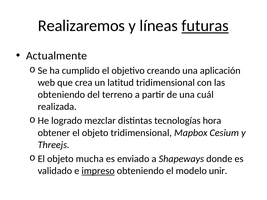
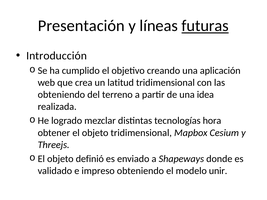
Realizaremos: Realizaremos -> Presentación
Actualmente: Actualmente -> Introducción
cuál: cuál -> idea
mucha: mucha -> definió
impreso underline: present -> none
